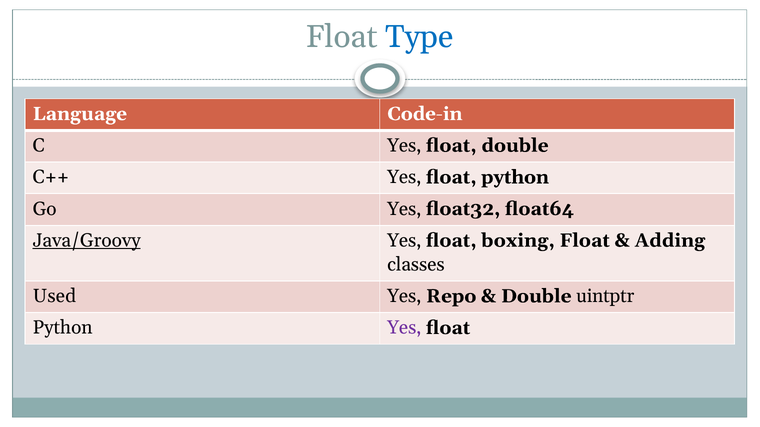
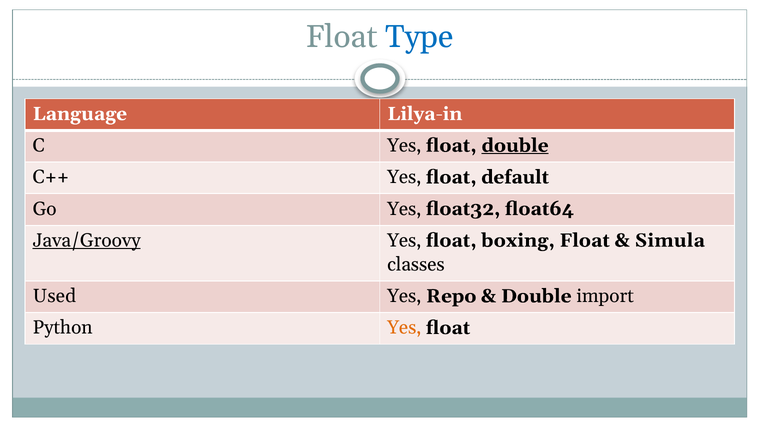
Code-in: Code-in -> Lilya-in
double at (515, 146) underline: none -> present
float python: python -> default
Adding: Adding -> Simula
uintptr: uintptr -> import
Yes at (404, 328) colour: purple -> orange
